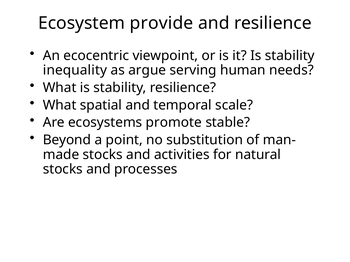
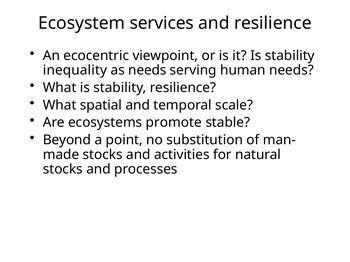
provide: provide -> services
as argue: argue -> needs
